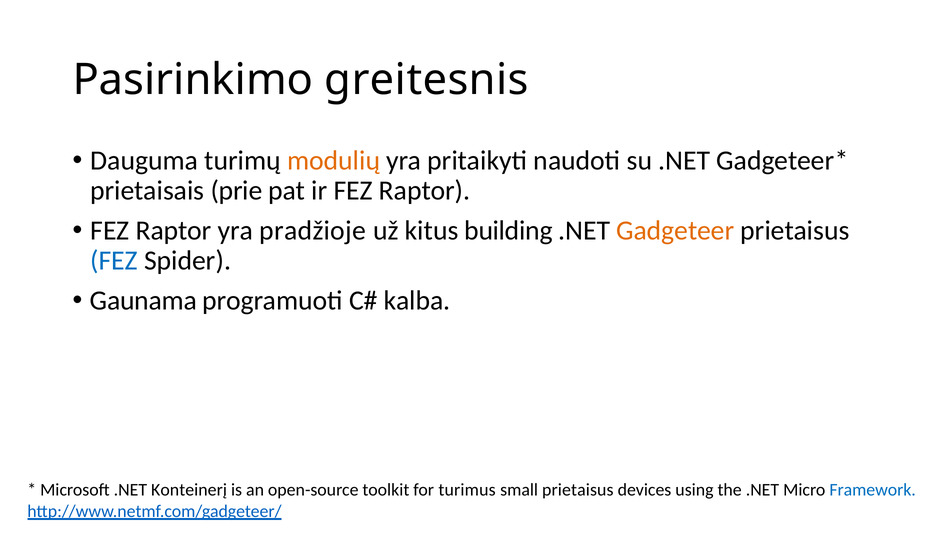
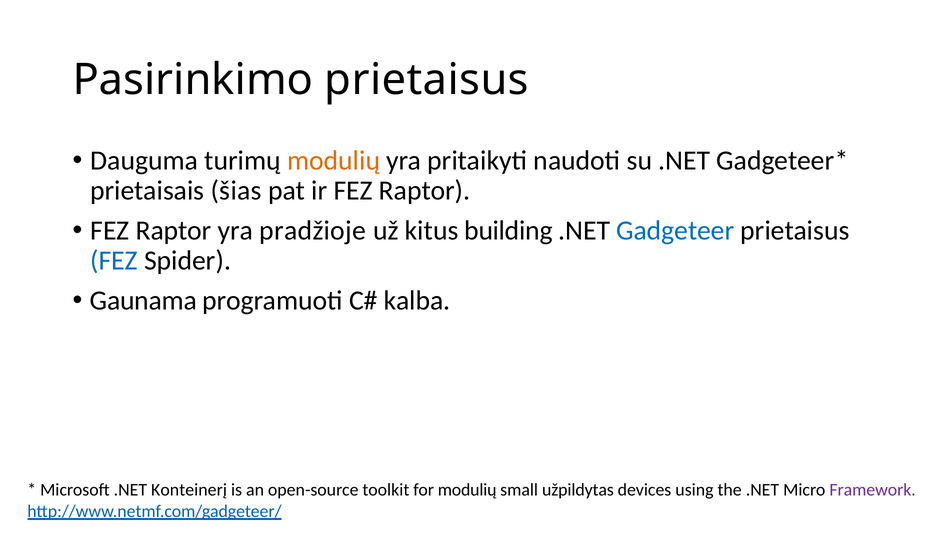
Pasirinkimo greitesnis: greitesnis -> prietaisus
prie: prie -> šias
Gadgeteer colour: orange -> blue
for turimus: turimus -> modulių
small prietaisus: prietaisus -> užpildytas
Framework colour: blue -> purple
